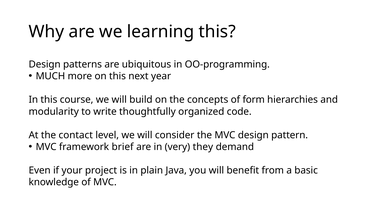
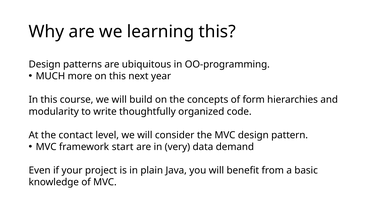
brief: brief -> start
they: they -> data
